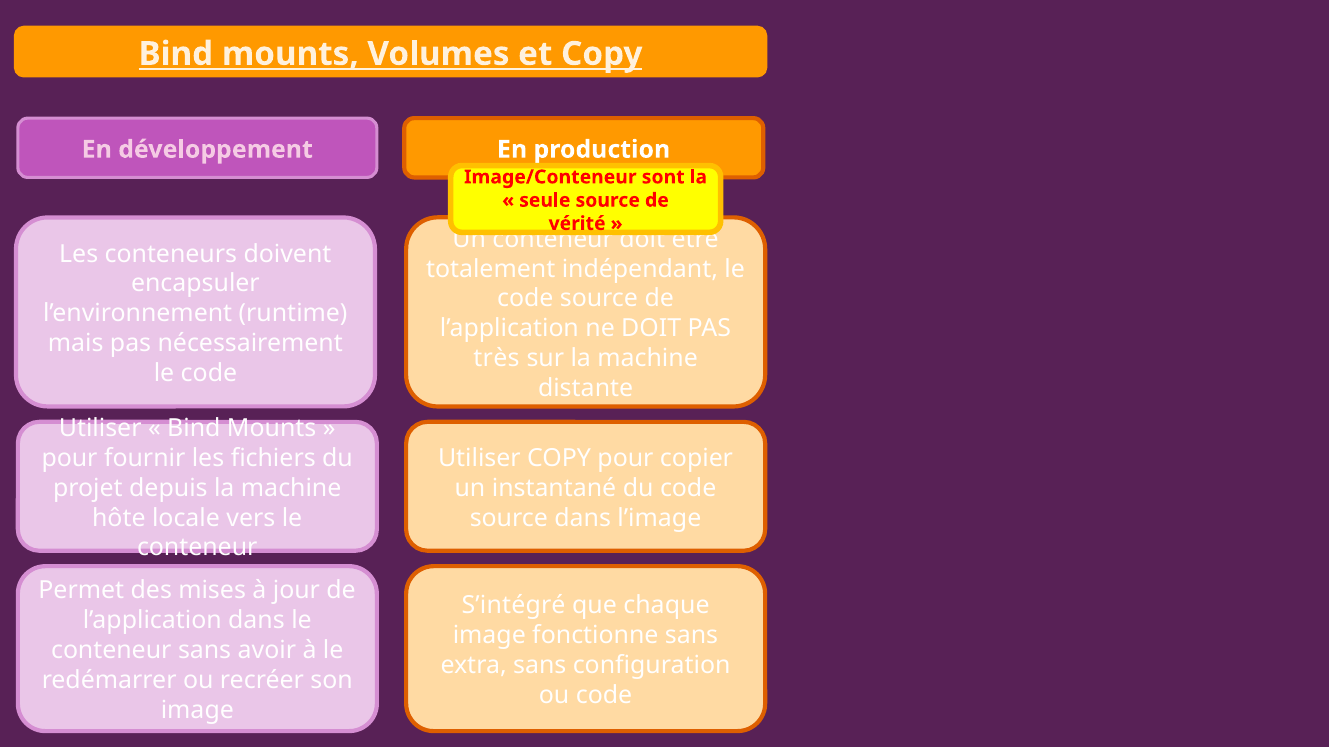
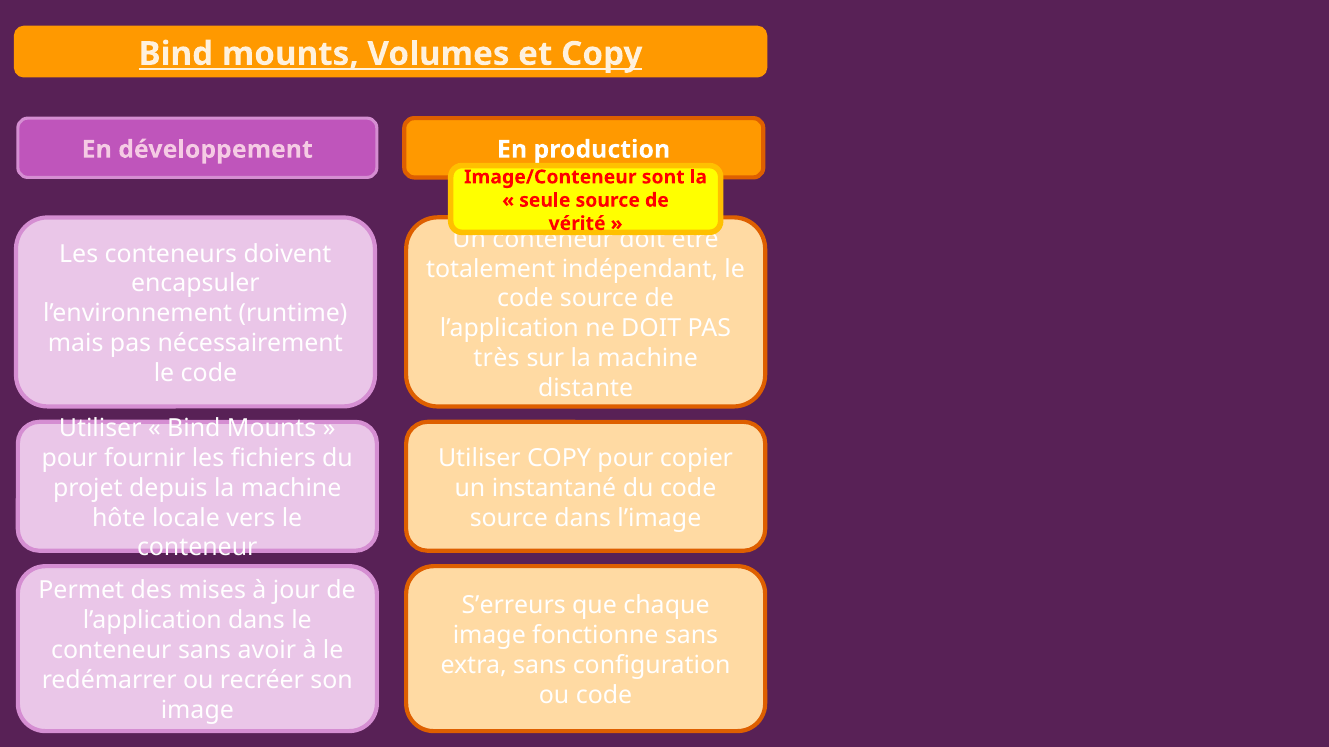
S’intégré: S’intégré -> S’erreurs
